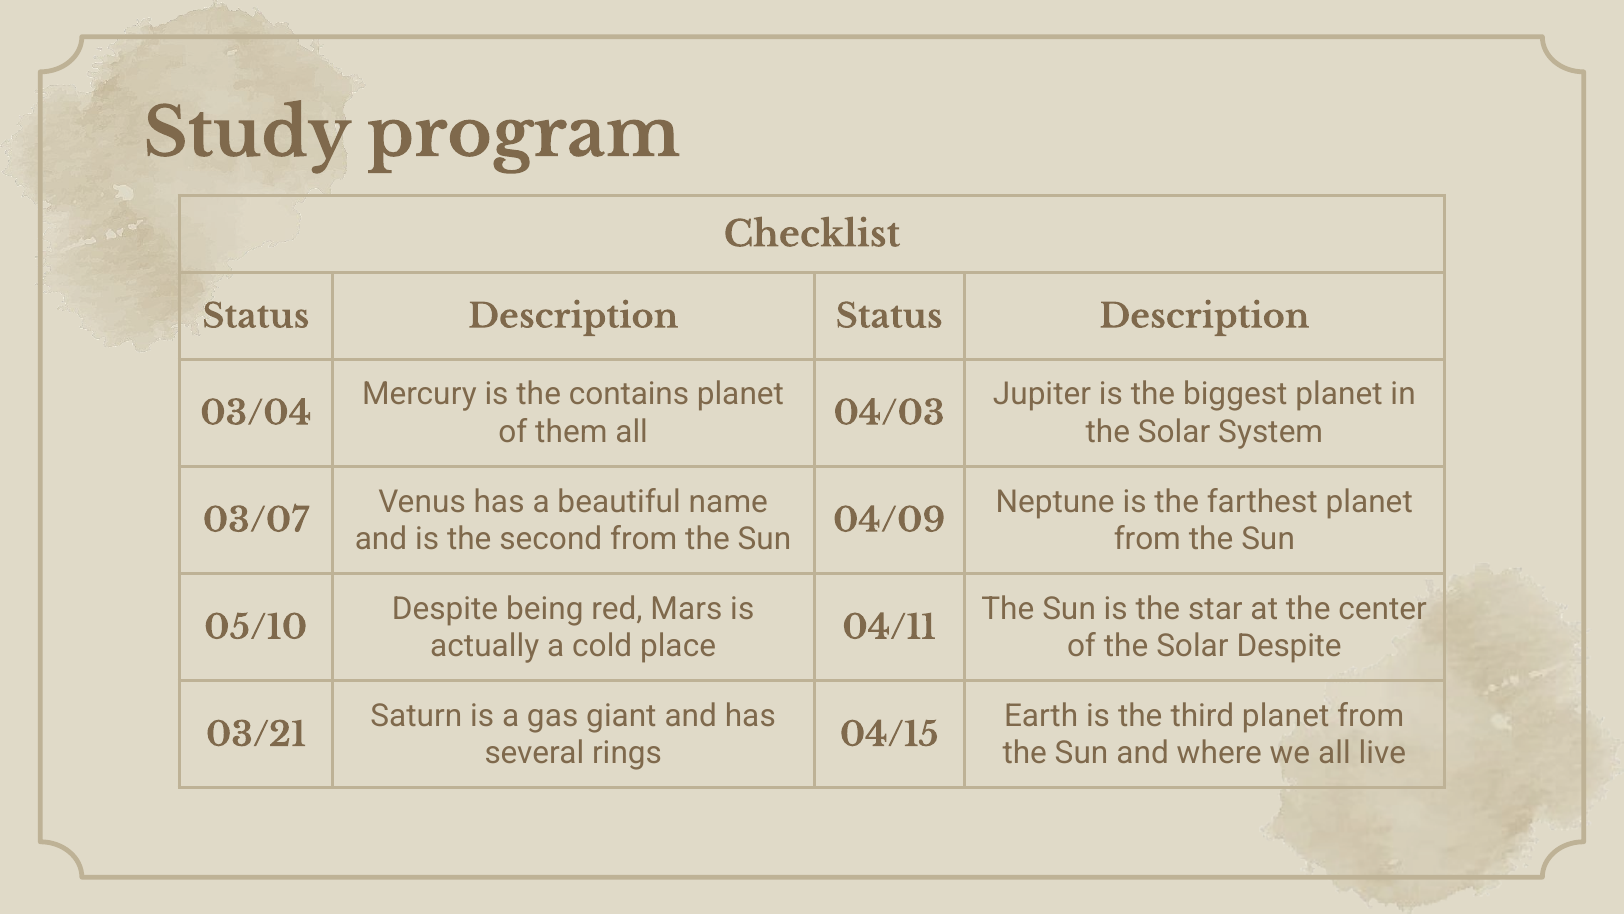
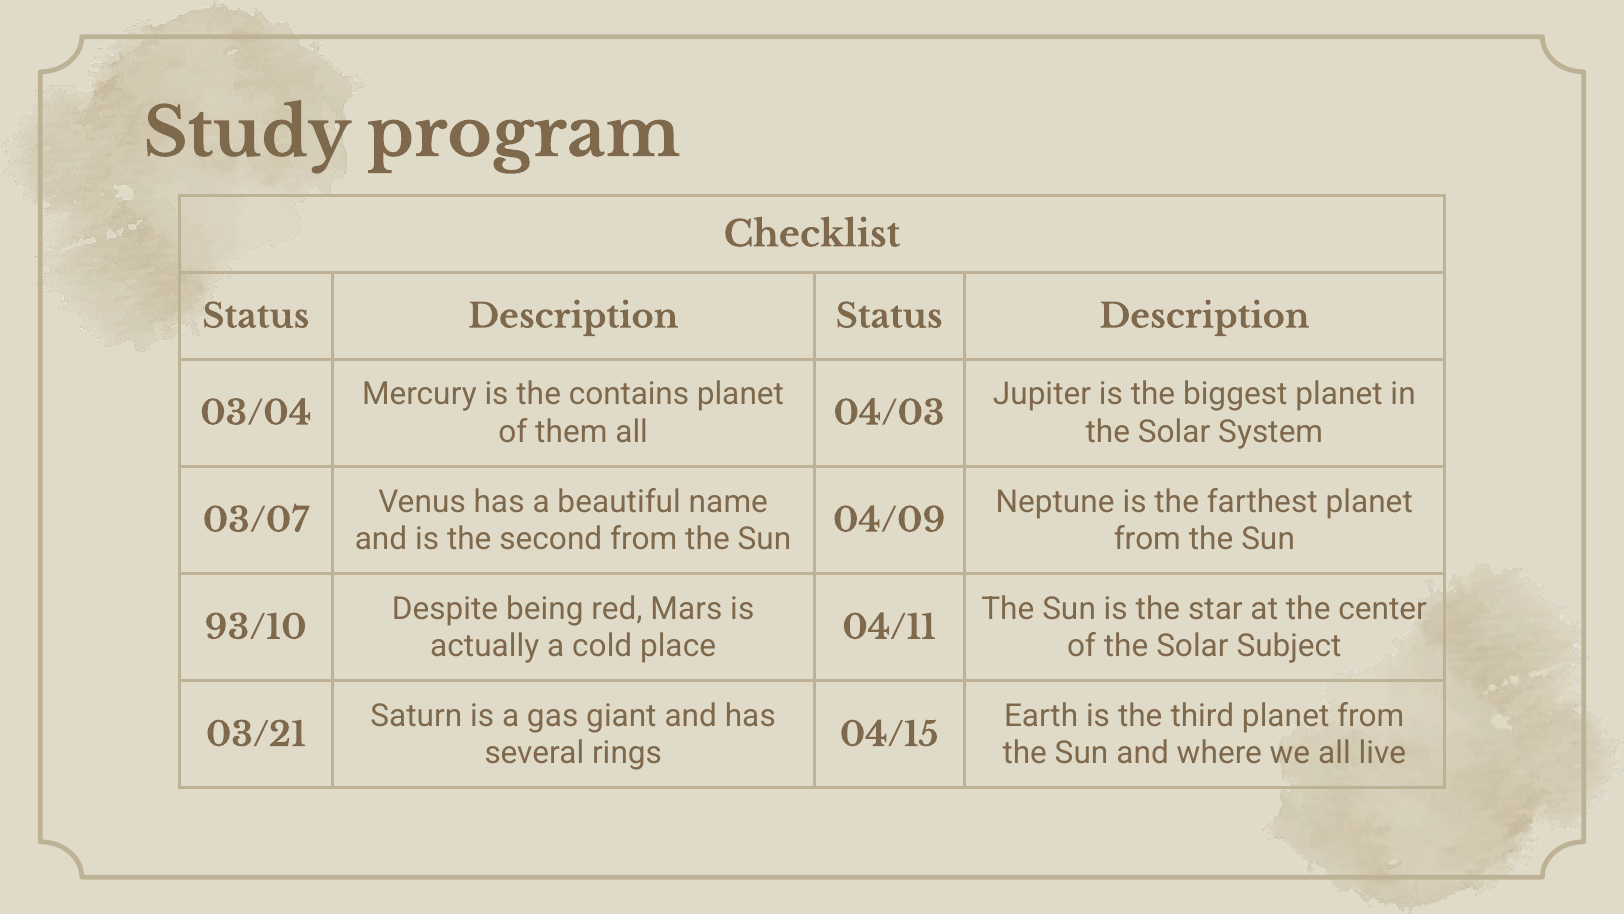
05/10: 05/10 -> 93/10
Solar Despite: Despite -> Subject
